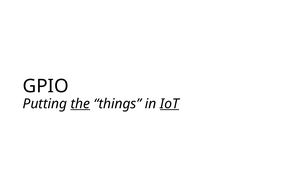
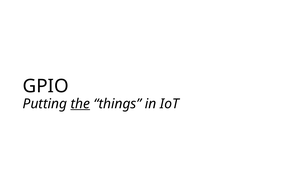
IoT underline: present -> none
